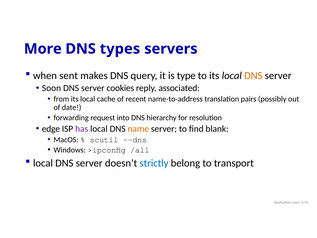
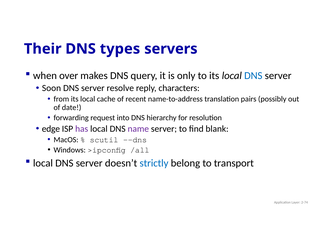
More: More -> Their
sent: sent -> over
type: type -> only
DNS at (253, 76) colour: orange -> blue
cookies: cookies -> resolve
associated: associated -> characters
name colour: orange -> purple
